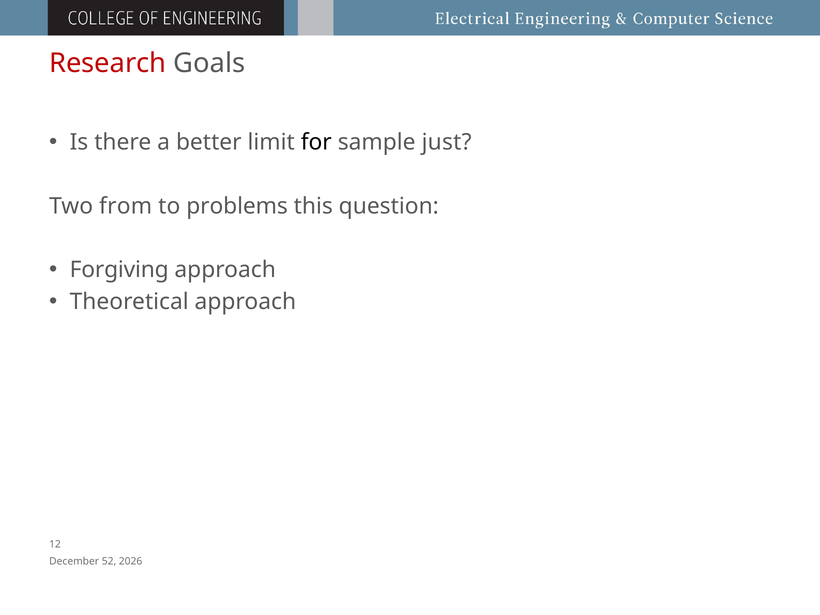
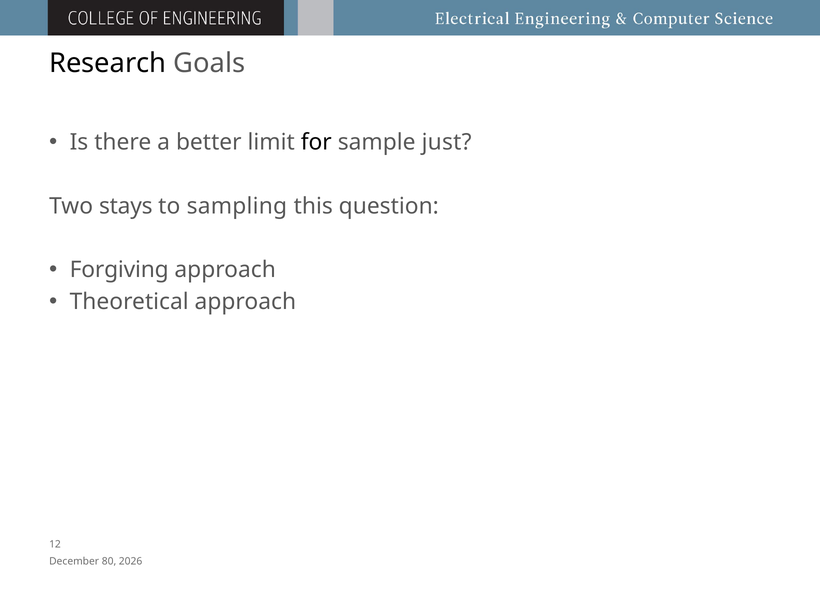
Research colour: red -> black
from: from -> stays
problems: problems -> sampling
52: 52 -> 80
